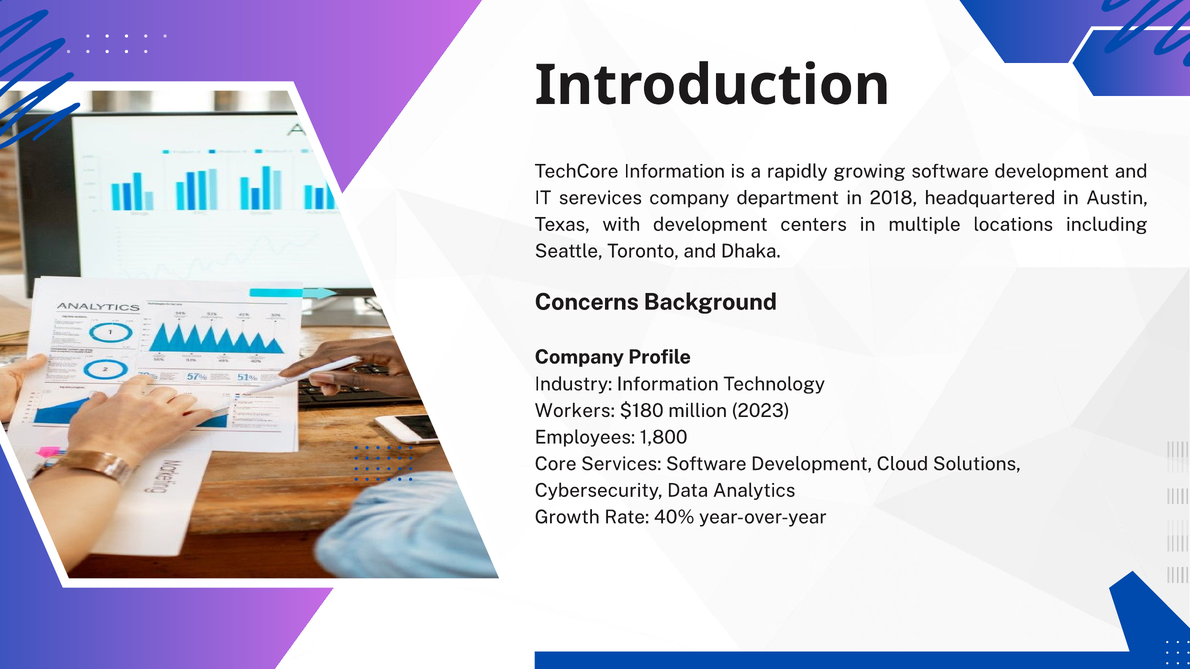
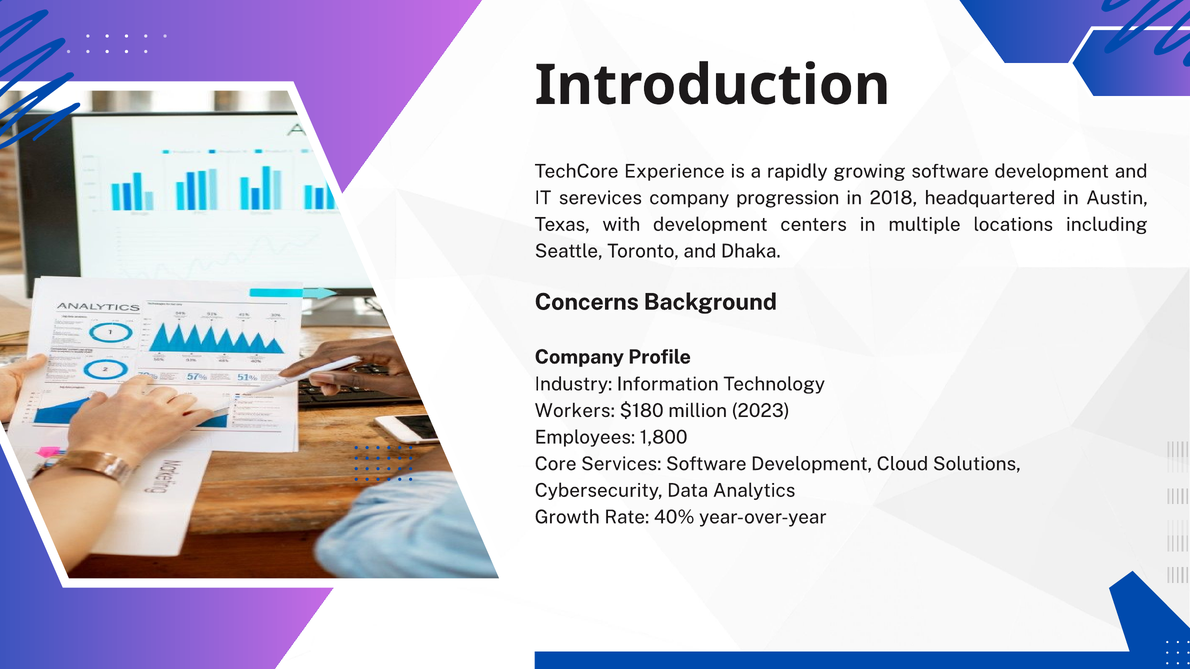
TechCore Information: Information -> Experience
department: department -> progression
